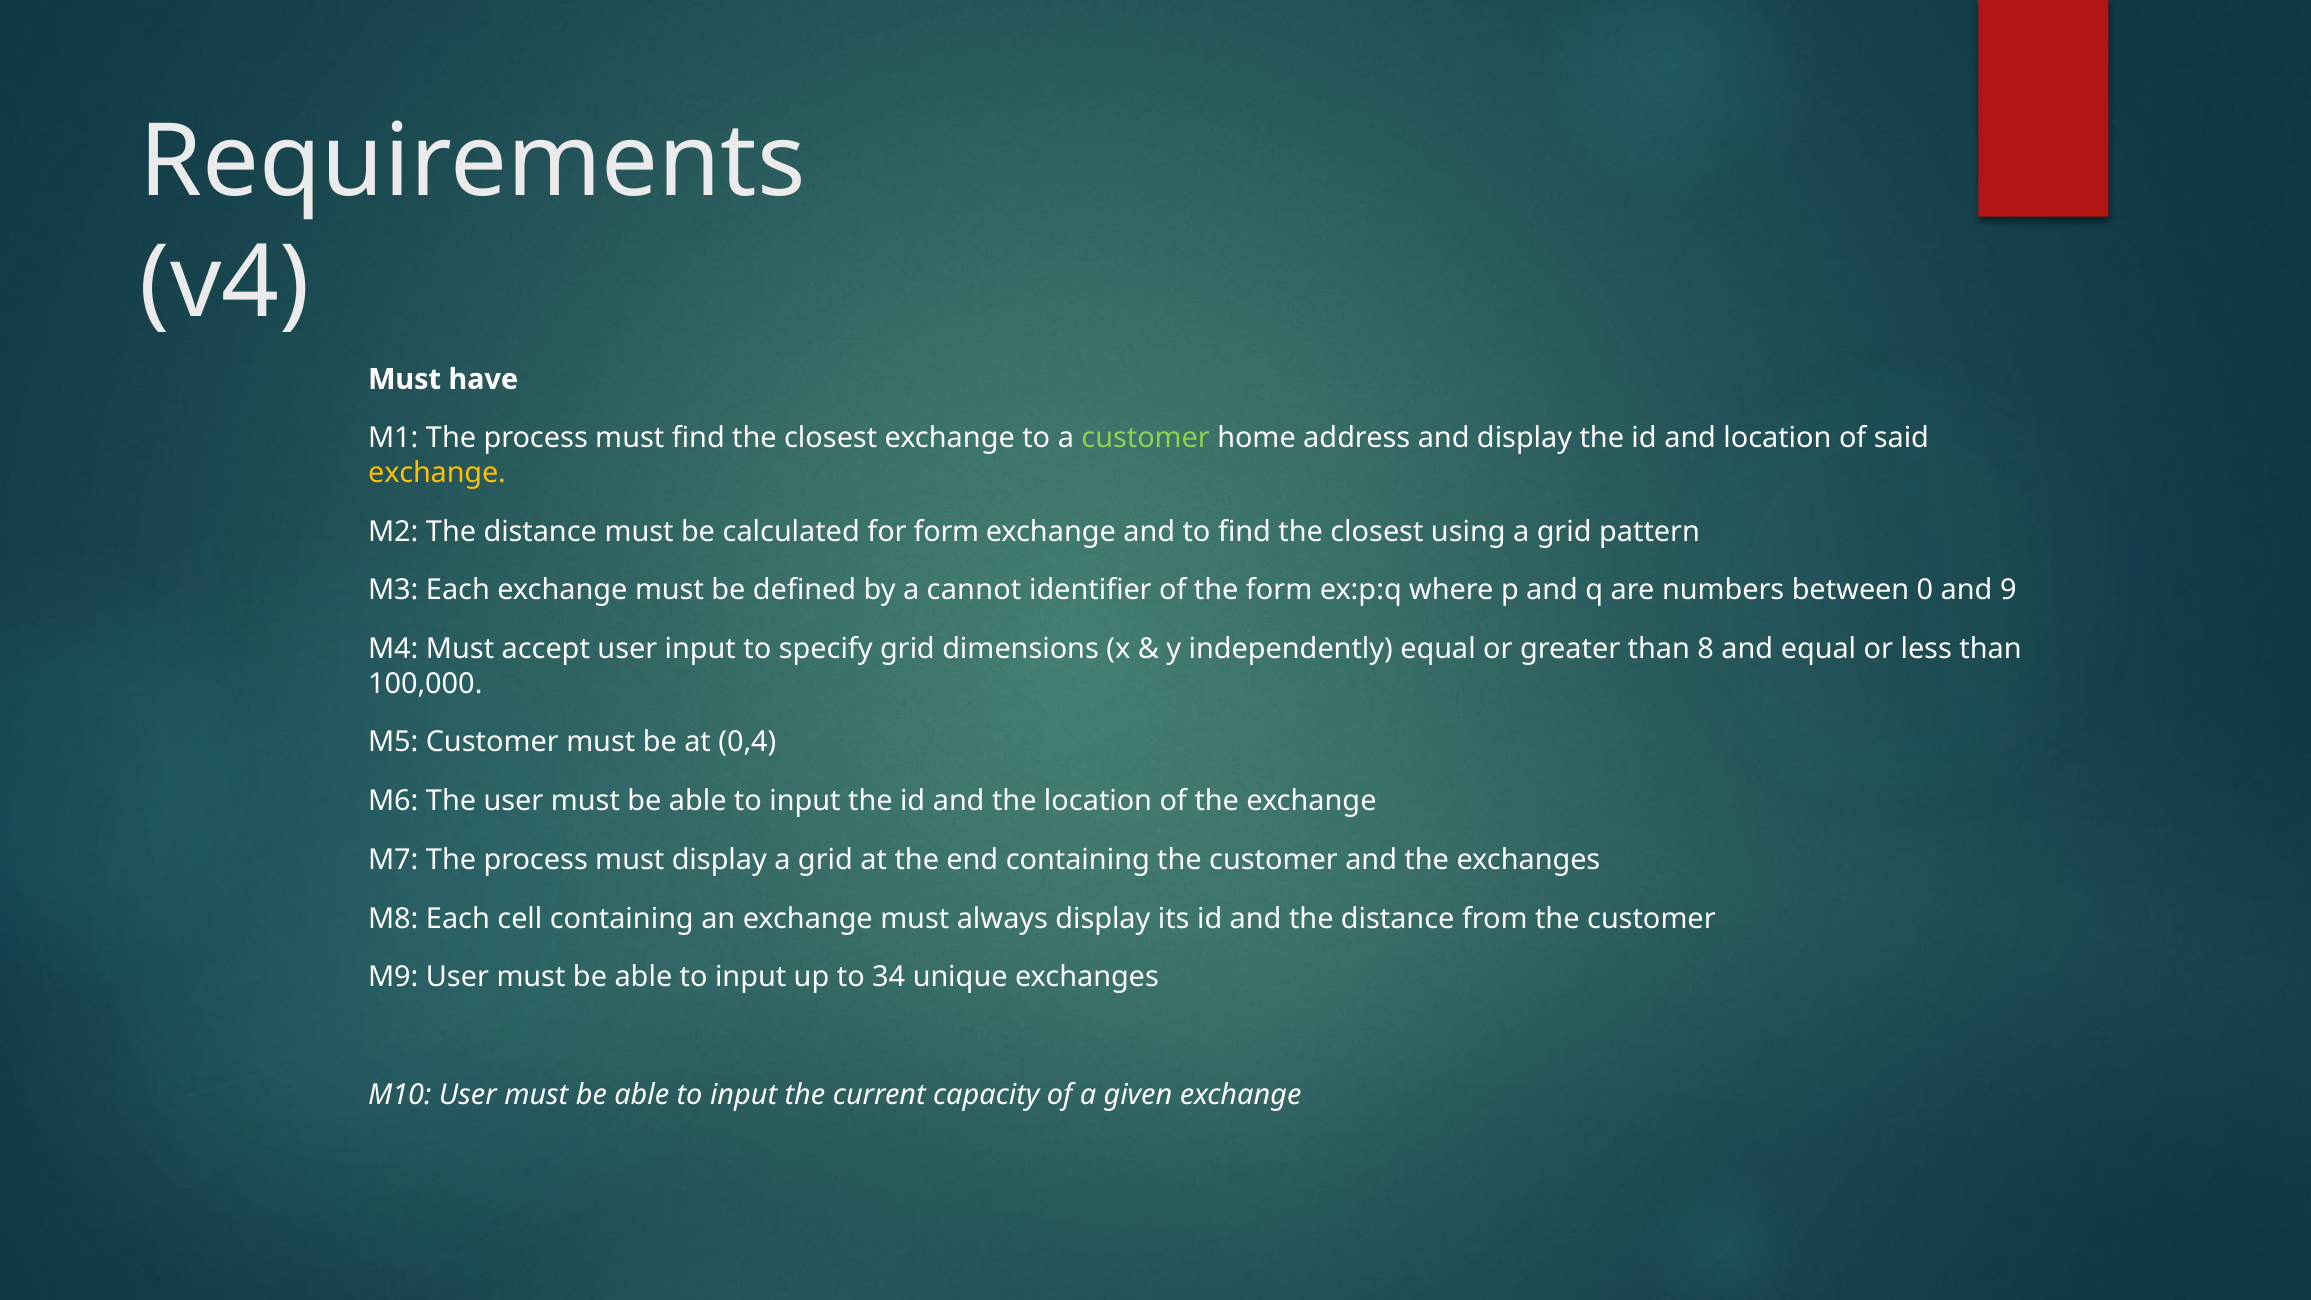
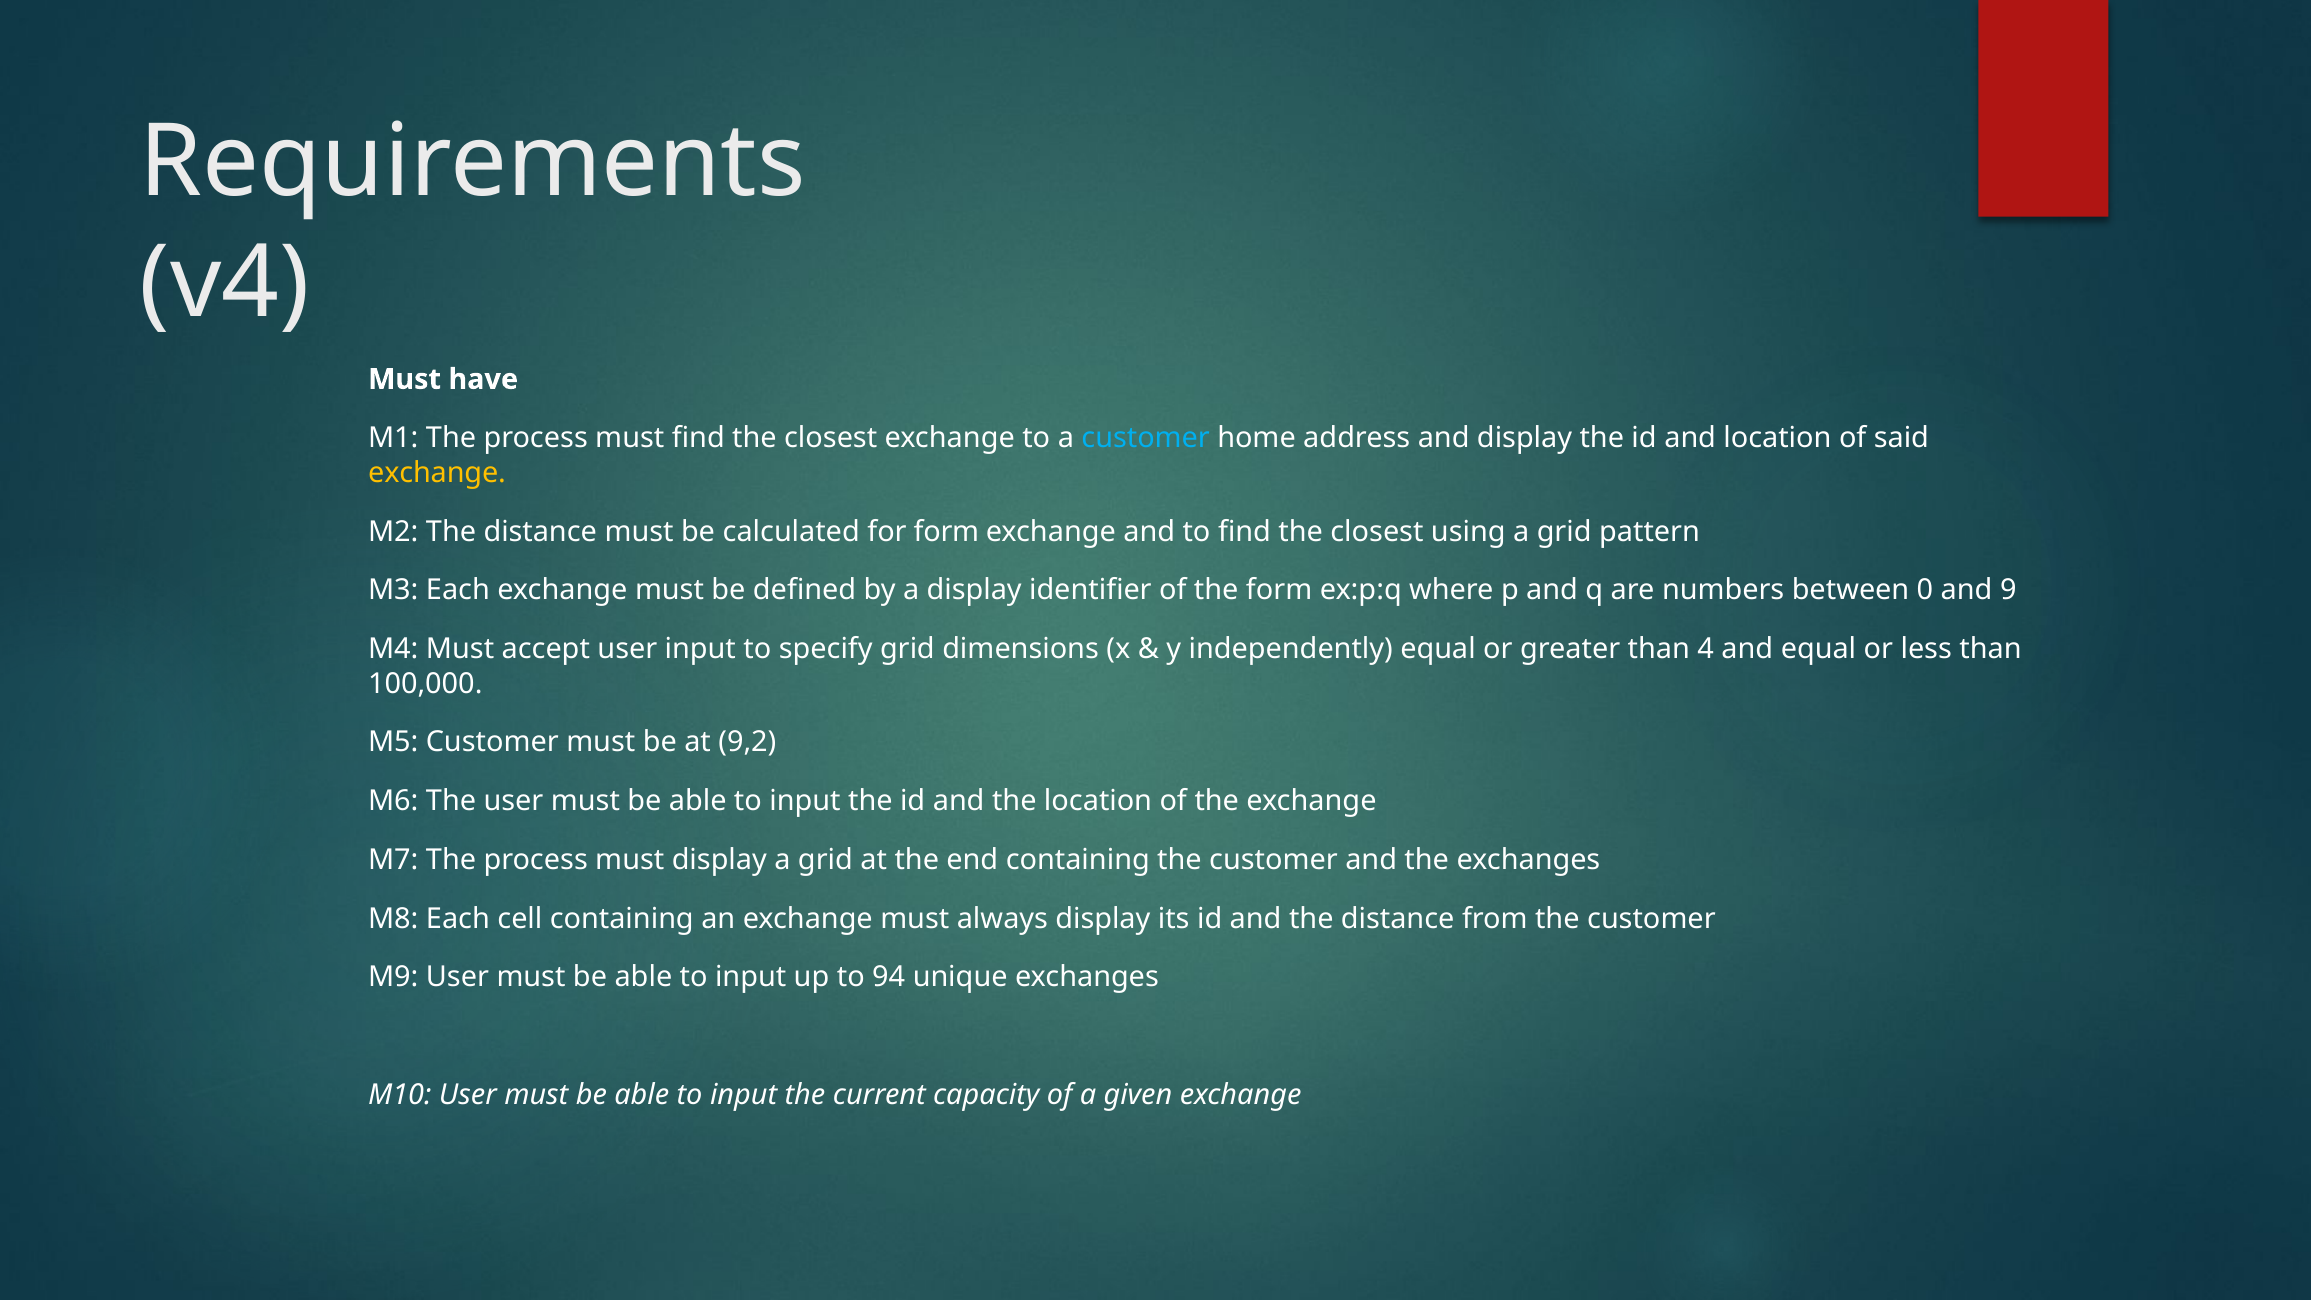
customer at (1146, 438) colour: light green -> light blue
a cannot: cannot -> display
8: 8 -> 4
0,4: 0,4 -> 9,2
34: 34 -> 94
